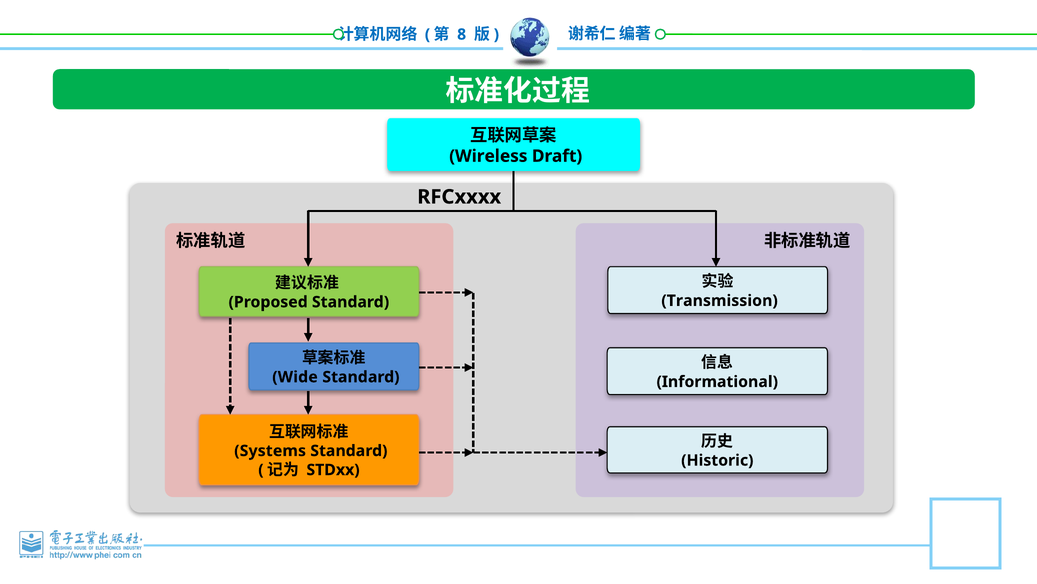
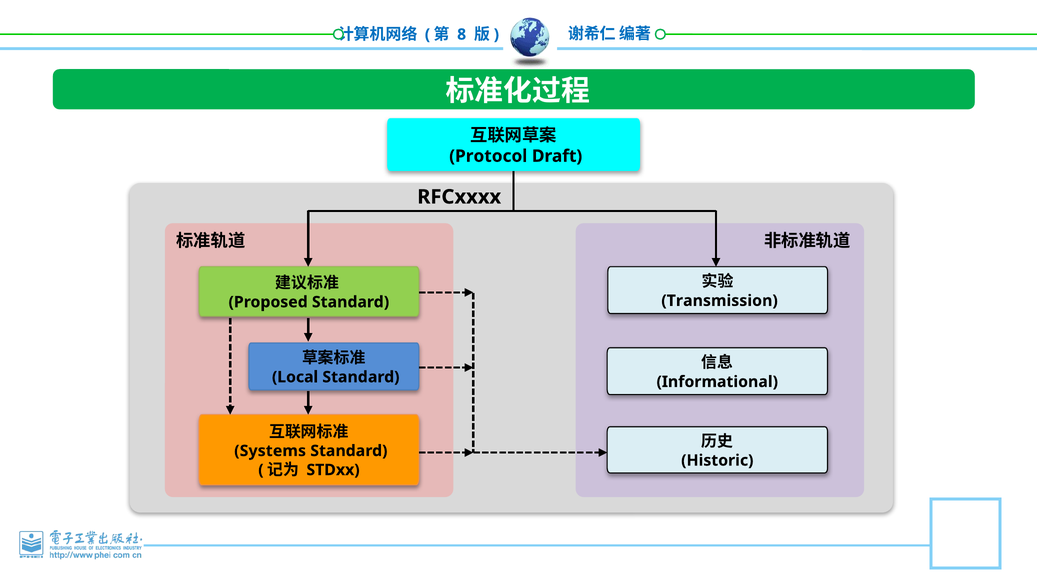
Wireless: Wireless -> Protocol
Wide: Wide -> Local
